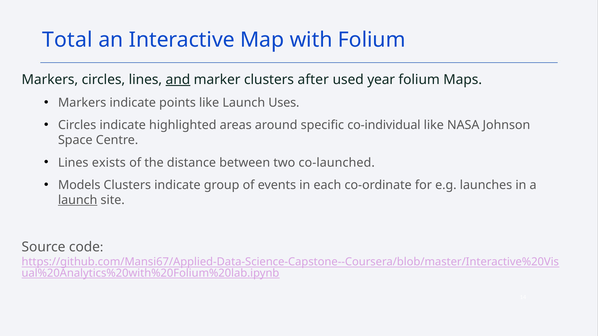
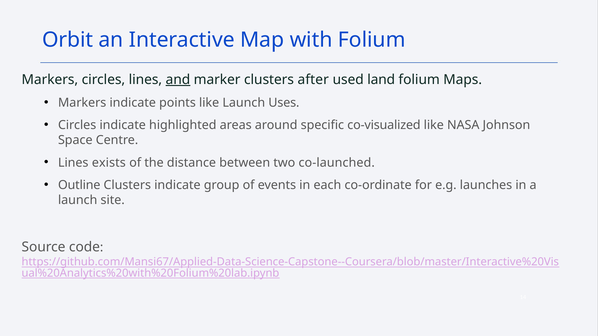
Total: Total -> Orbit
year: year -> land
co-individual: co-individual -> co-visualized
Models: Models -> Outline
launch at (78, 200) underline: present -> none
